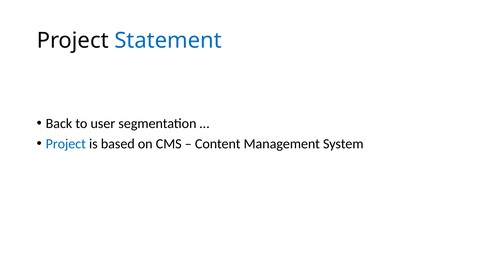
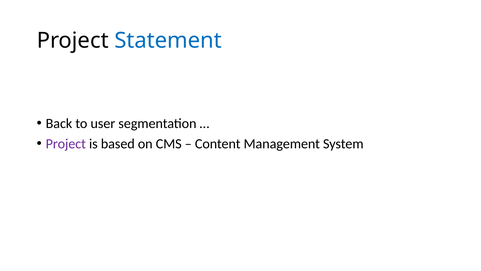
Project at (66, 143) colour: blue -> purple
